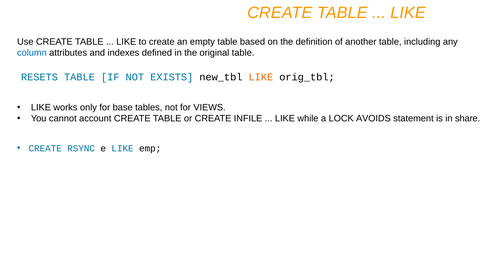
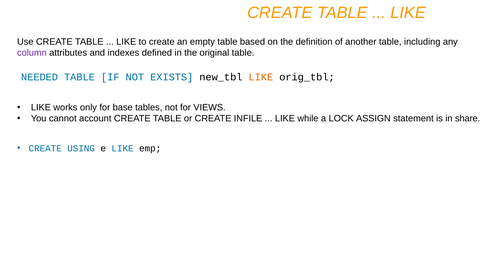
column colour: blue -> purple
RESETS: RESETS -> NEEDED
AVOIDS: AVOIDS -> ASSIGN
RSYNC: RSYNC -> USING
